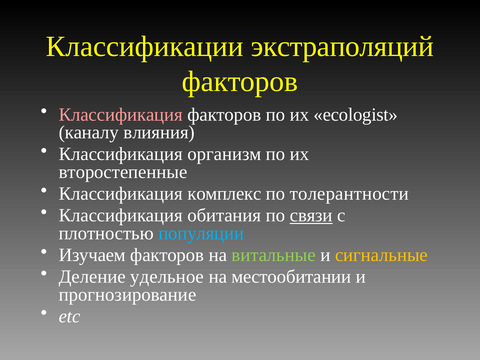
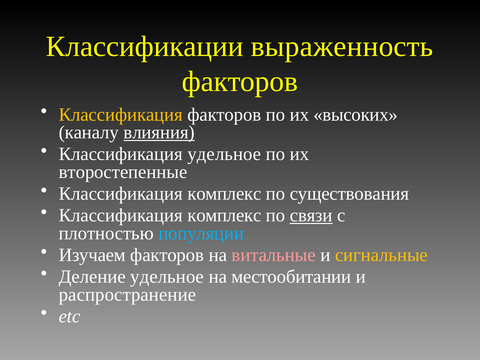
экстраполяций: экстраполяций -> выраженность
Классификация at (121, 115) colour: pink -> yellow
ecologist: ecologist -> высоких
влияния underline: none -> present
Классификация организм: организм -> удельное
толерантности: толерантности -> существования
обитания at (224, 215): обитания -> комплекс
витальные colour: light green -> pink
прогнозирование: прогнозирование -> распространение
